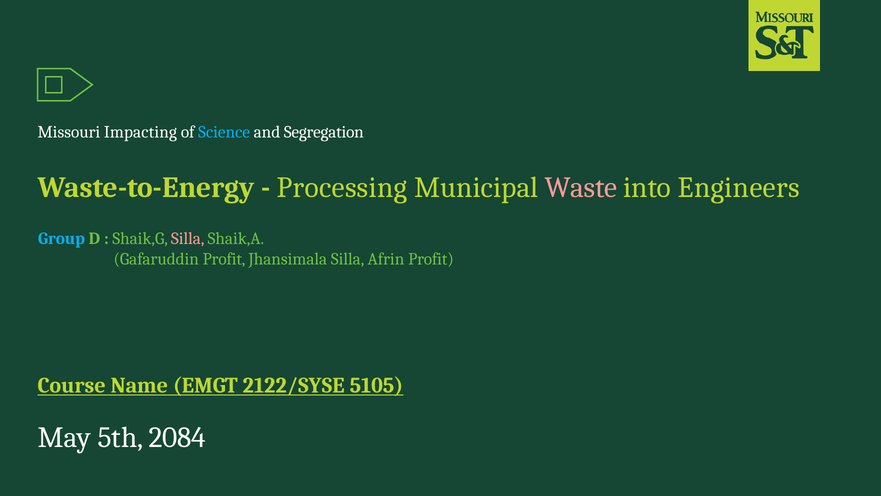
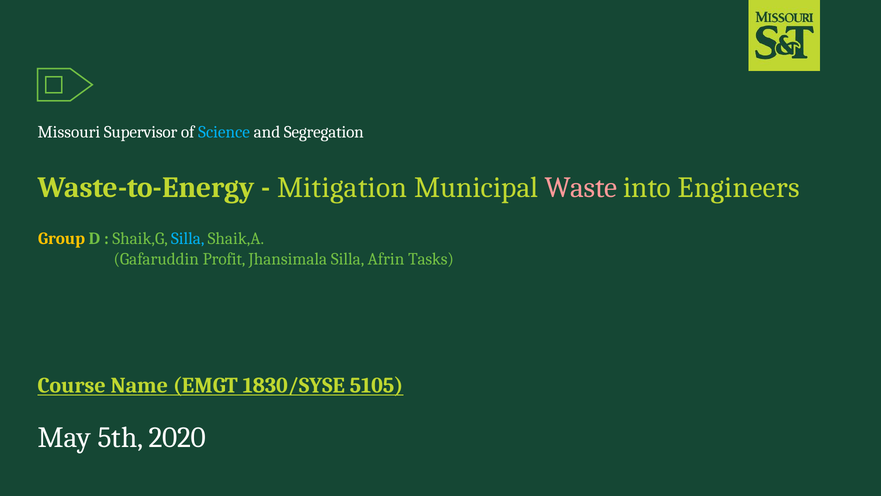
Impacting: Impacting -> Supervisor
Processing: Processing -> Mitigation
Group colour: light blue -> yellow
Silla at (188, 238) colour: pink -> light blue
Afrin Profit: Profit -> Tasks
2122/SYSE: 2122/SYSE -> 1830/SYSE
2084: 2084 -> 2020
